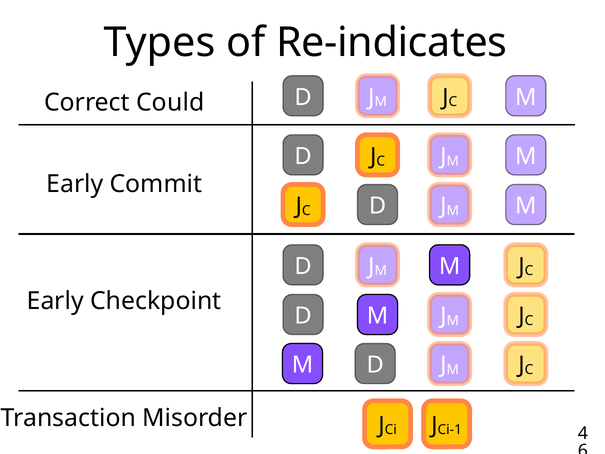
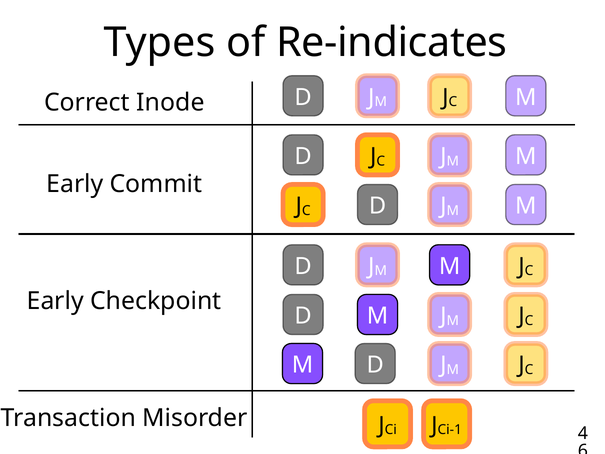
Could: Could -> Inode
